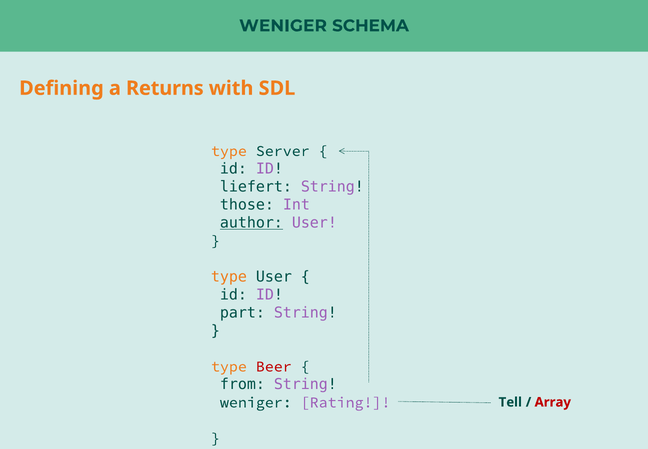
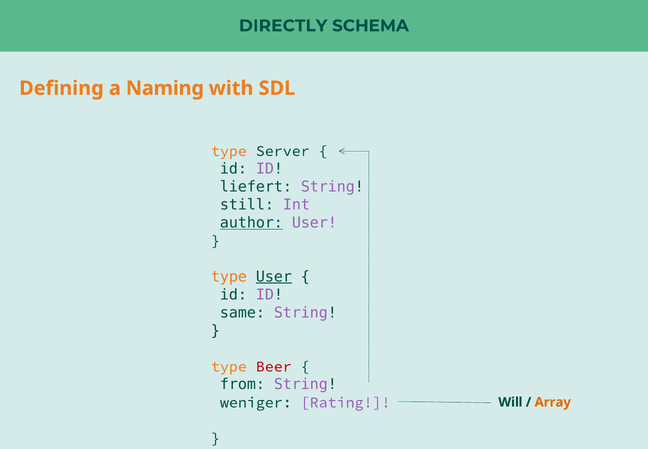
WENIGER at (283, 26): WENIGER -> DIRECTLY
Returns: Returns -> Naming
those: those -> still
User at (274, 276) underline: none -> present
part: part -> same
Tell: Tell -> Will
Array colour: red -> orange
